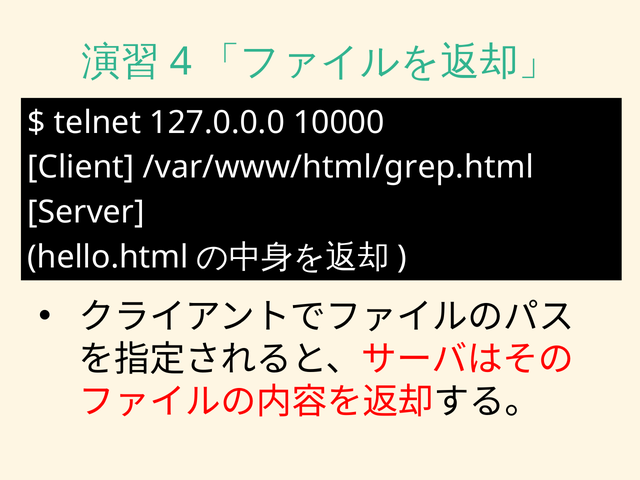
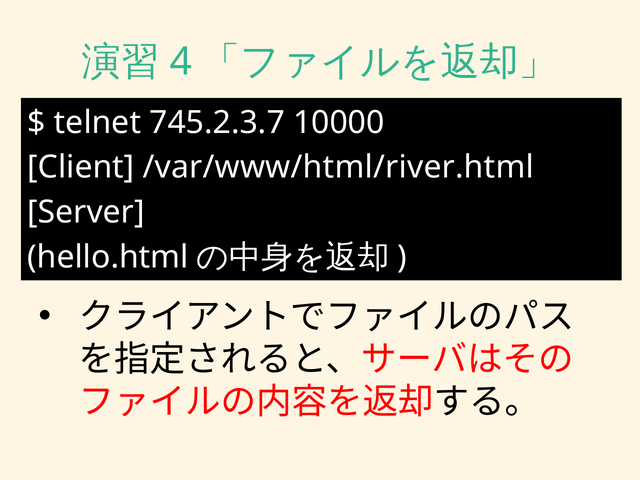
127.0.0.0: 127.0.0.0 -> 745.2.3.7
/var/www/html/grep.html: /var/www/html/grep.html -> /var/www/html/river.html
